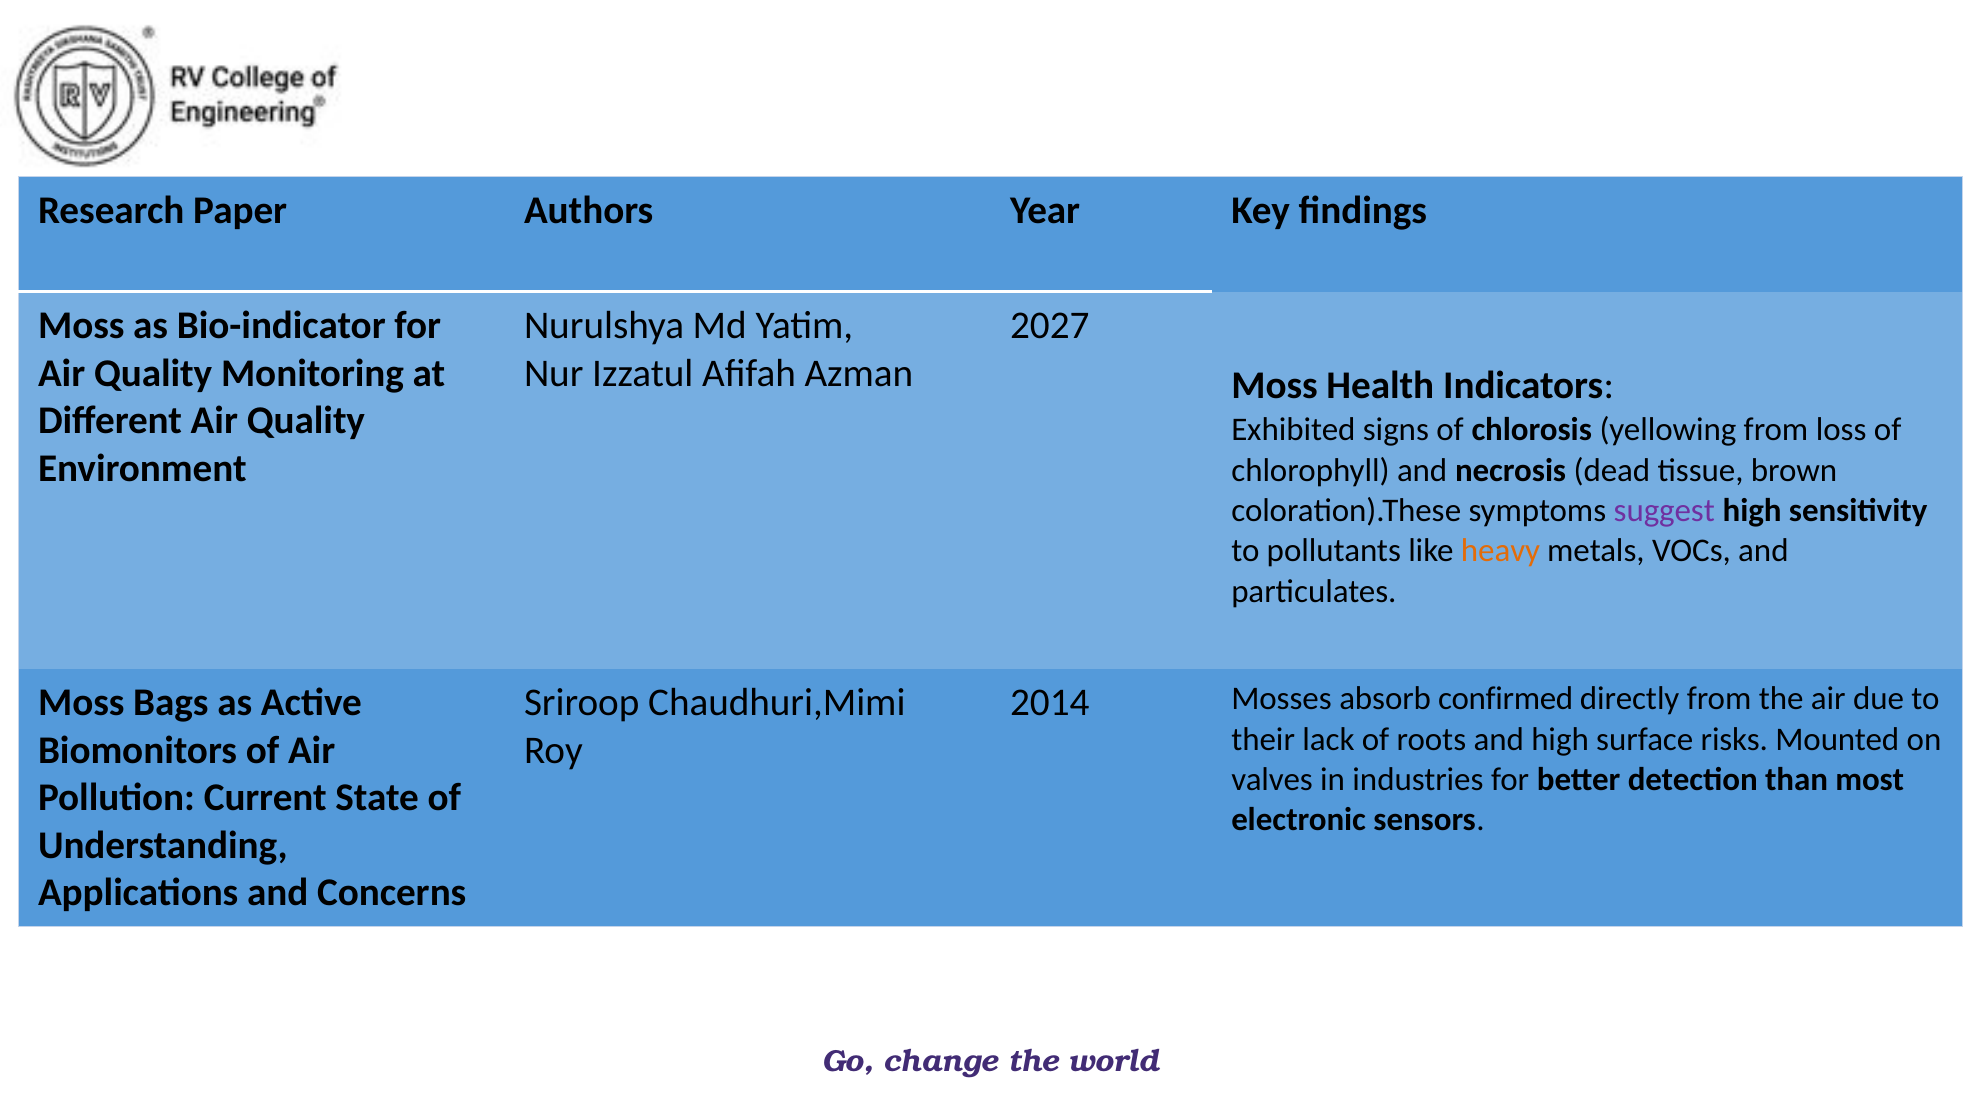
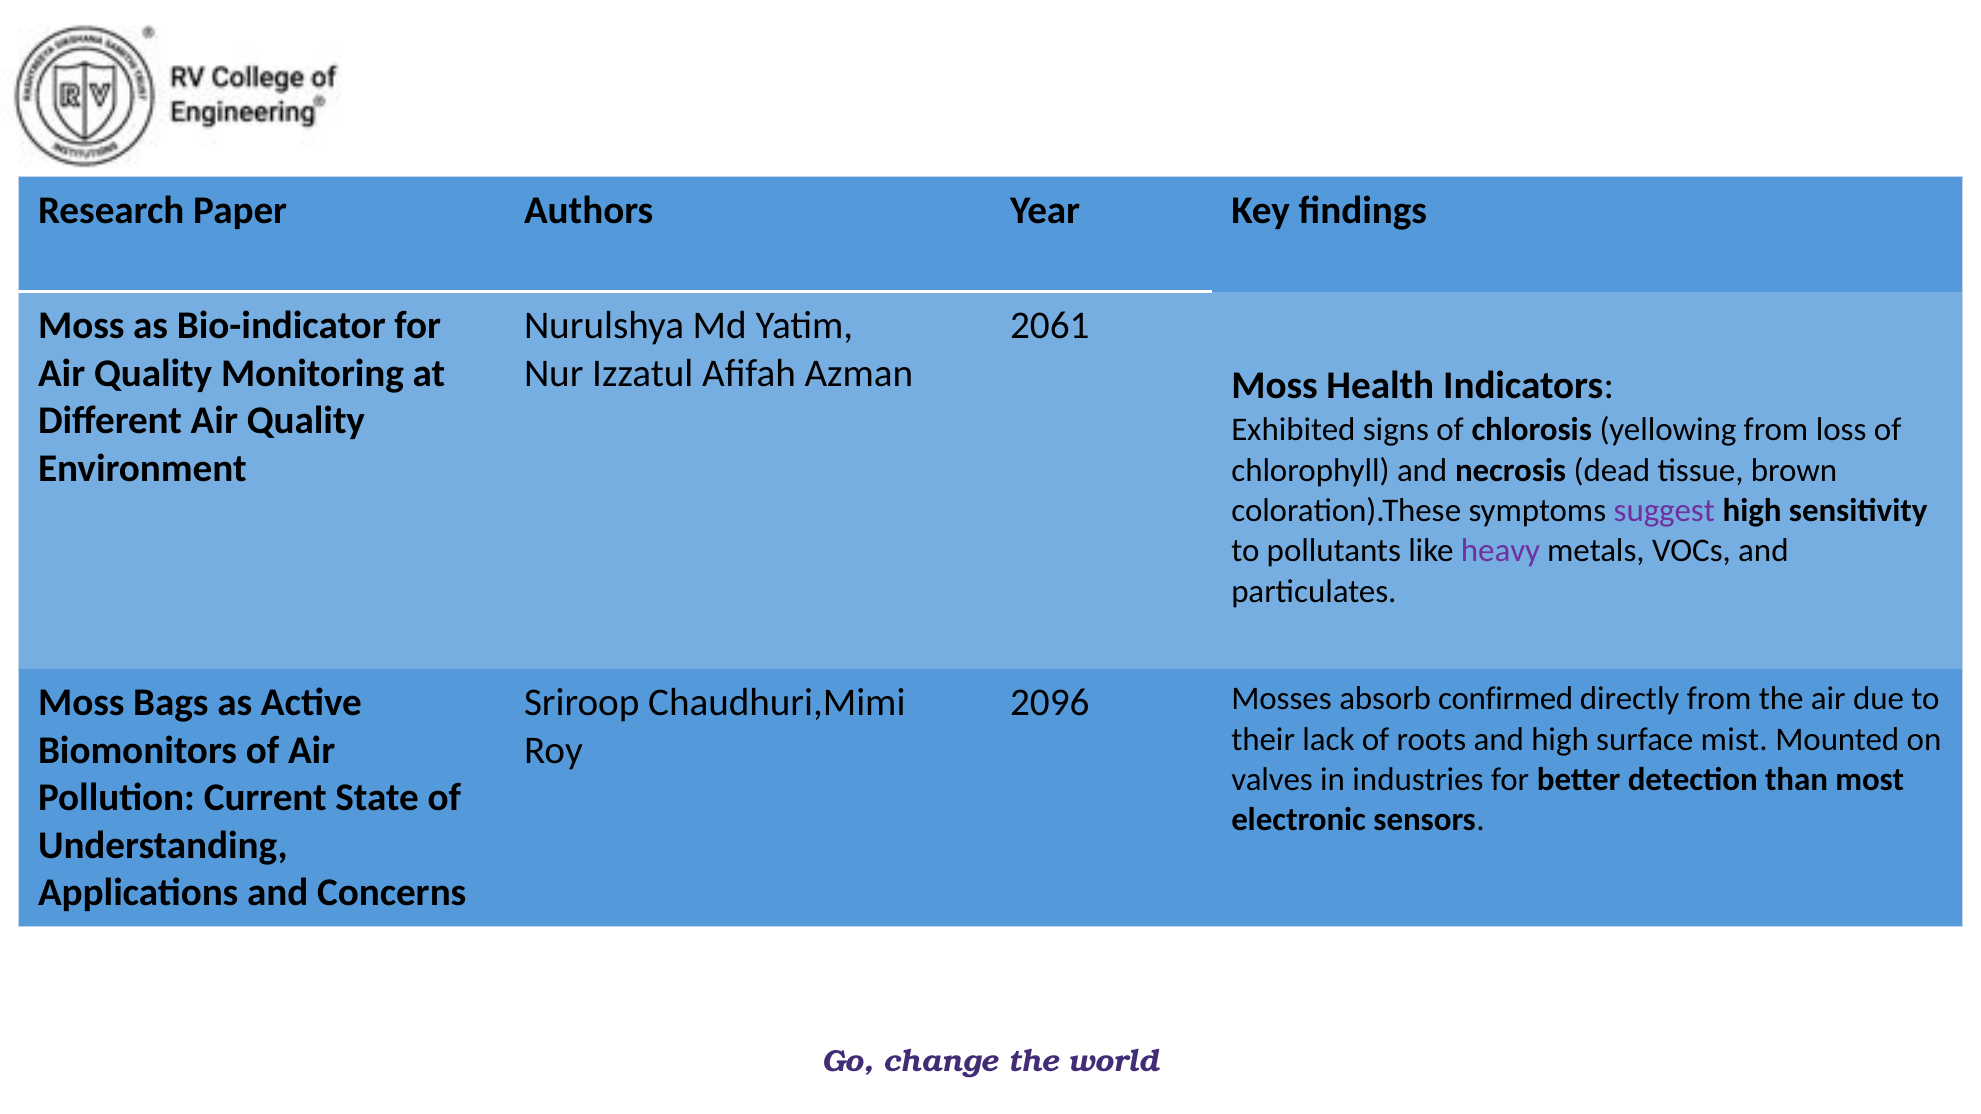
2027: 2027 -> 2061
heavy colour: orange -> purple
2014: 2014 -> 2096
risks: risks -> mist
